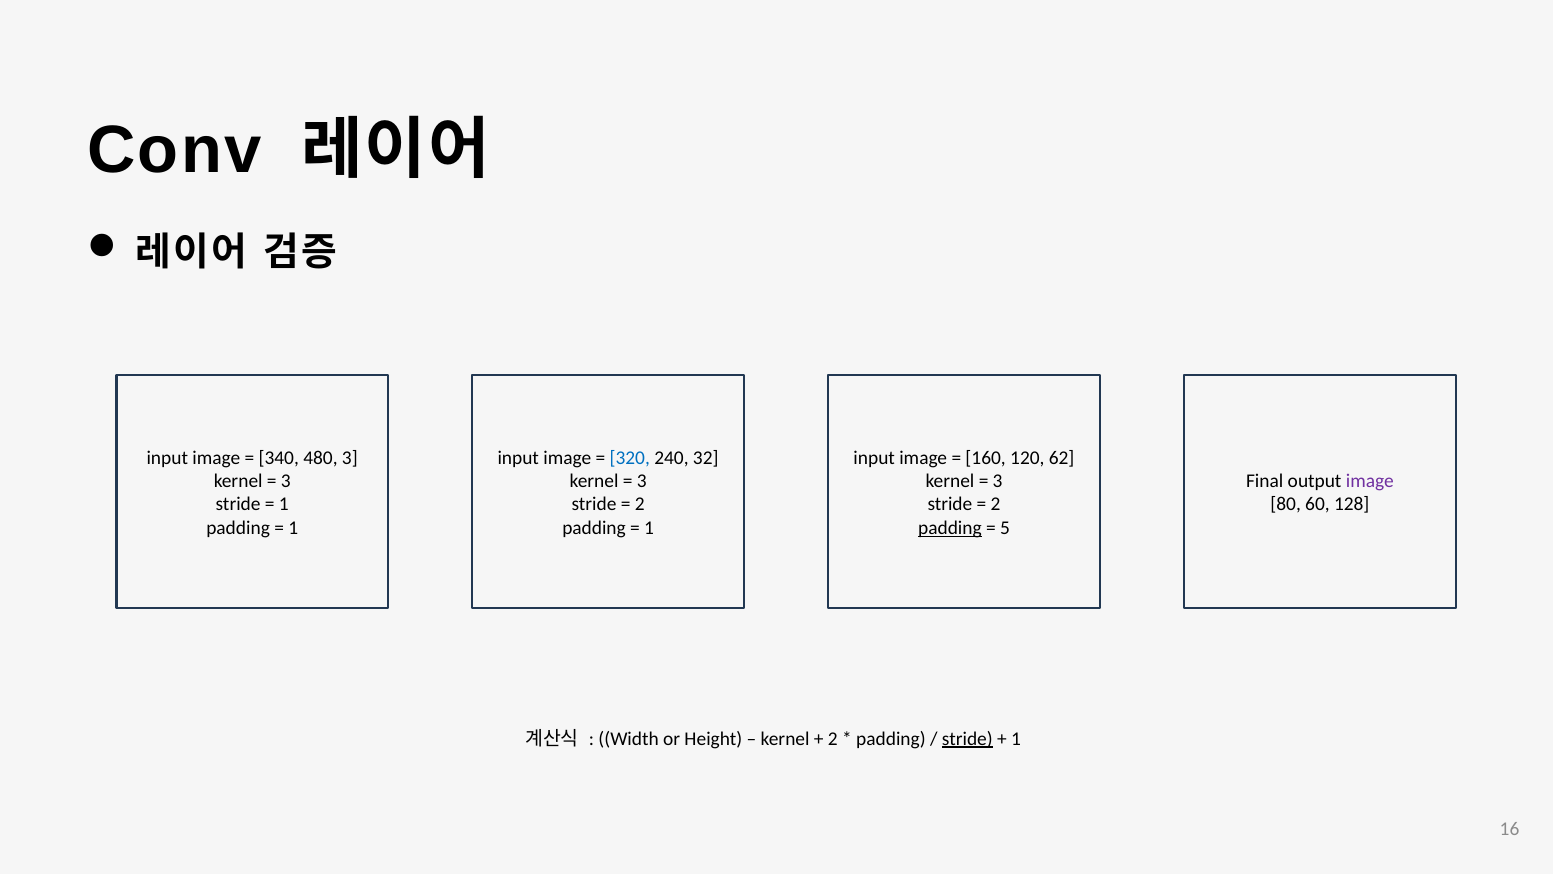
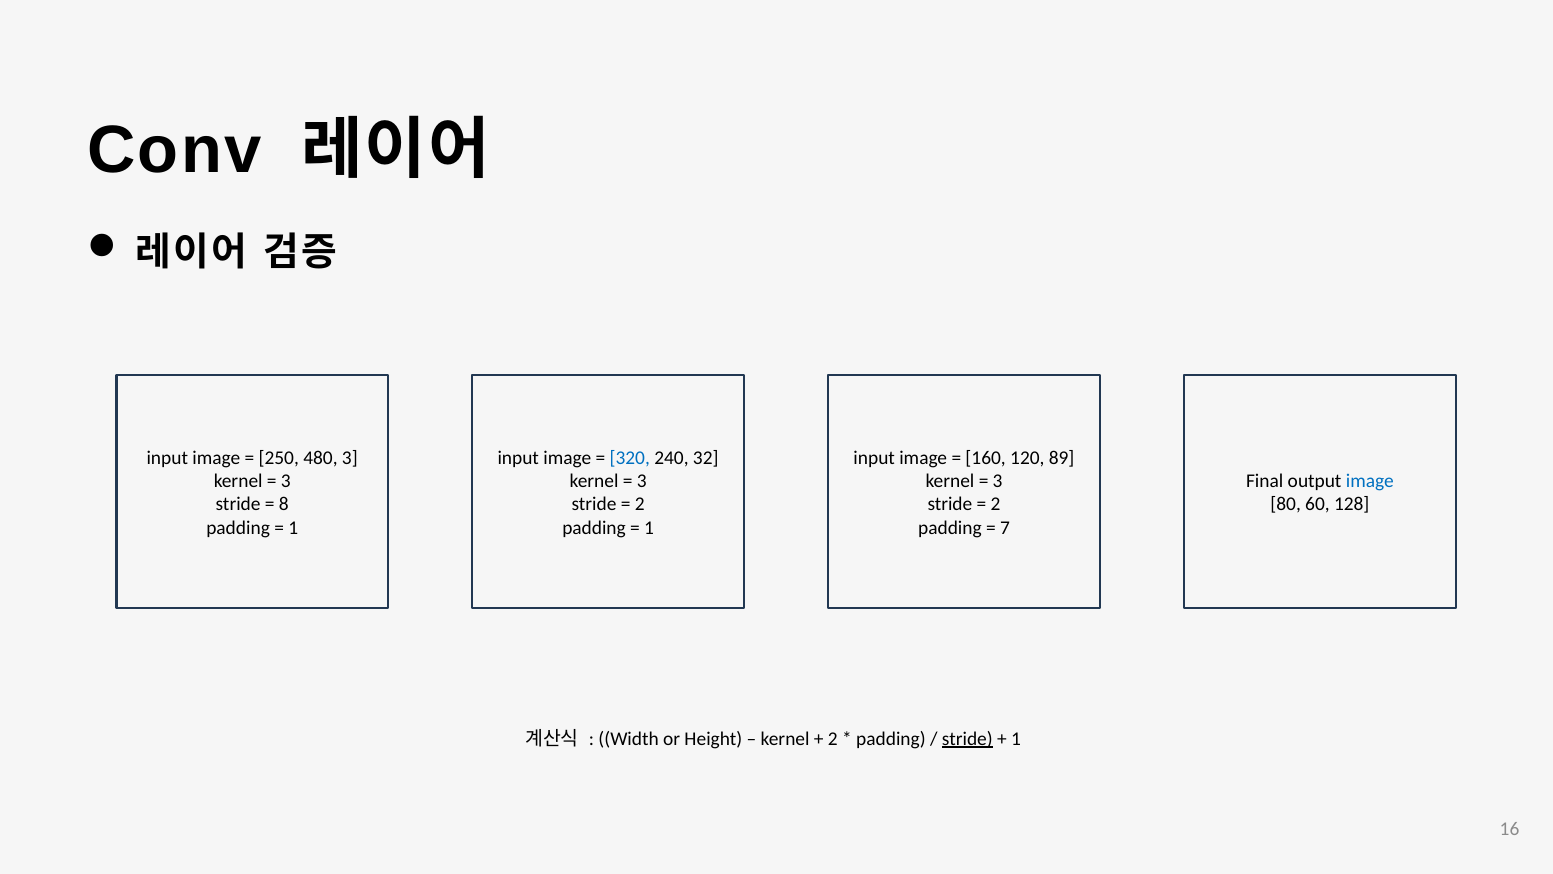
340: 340 -> 250
62: 62 -> 89
image at (1370, 481) colour: purple -> blue
1 at (284, 504): 1 -> 8
padding at (950, 528) underline: present -> none
5: 5 -> 7
